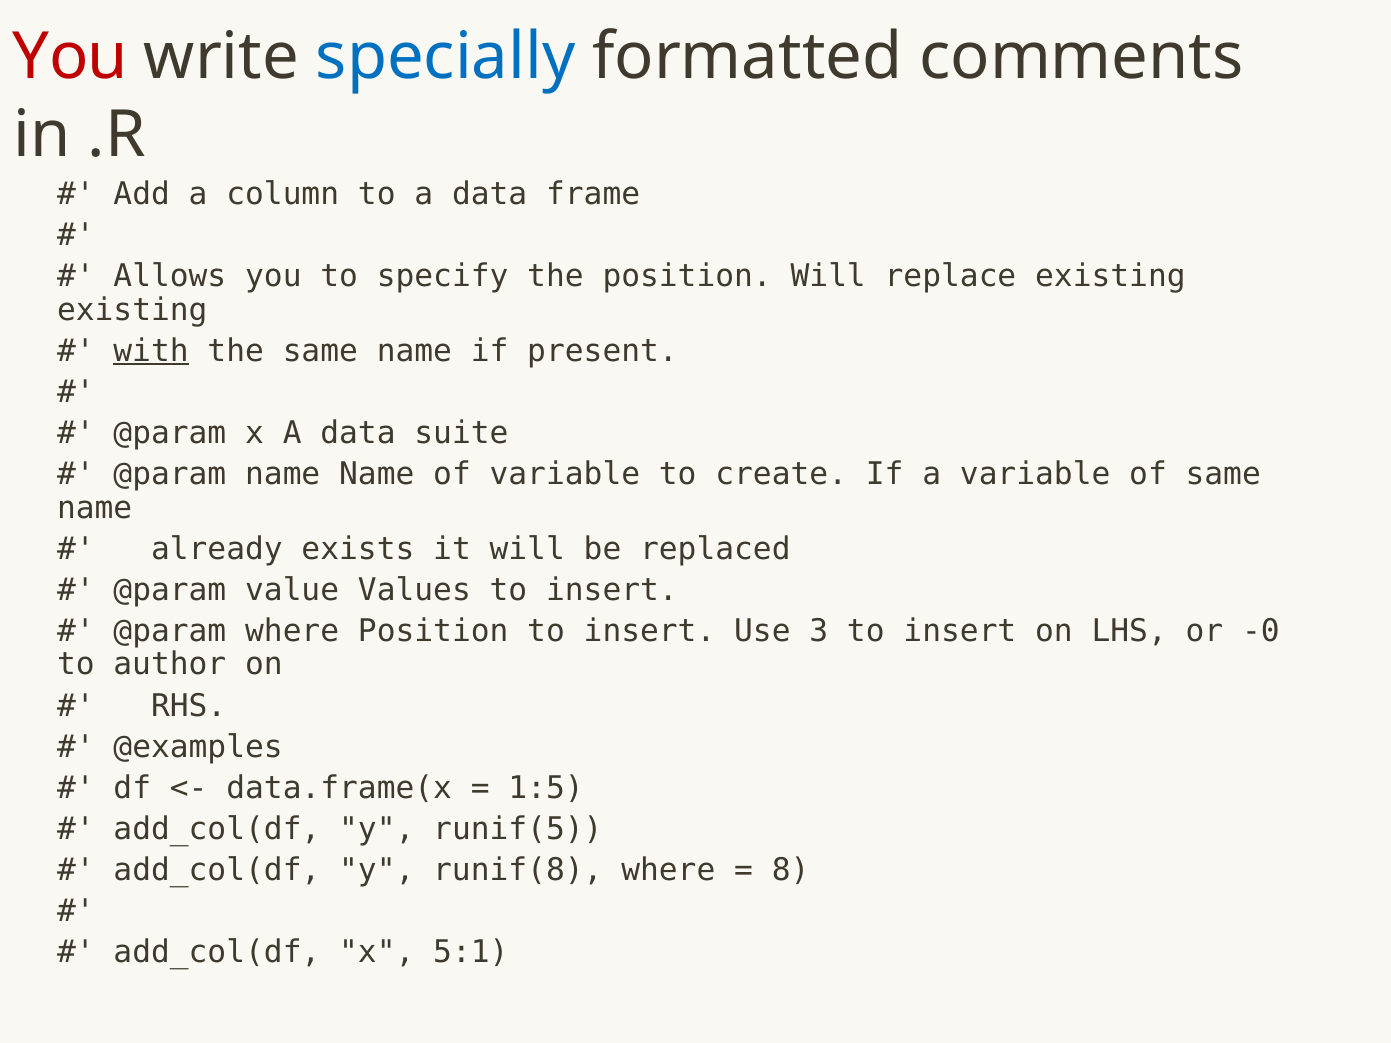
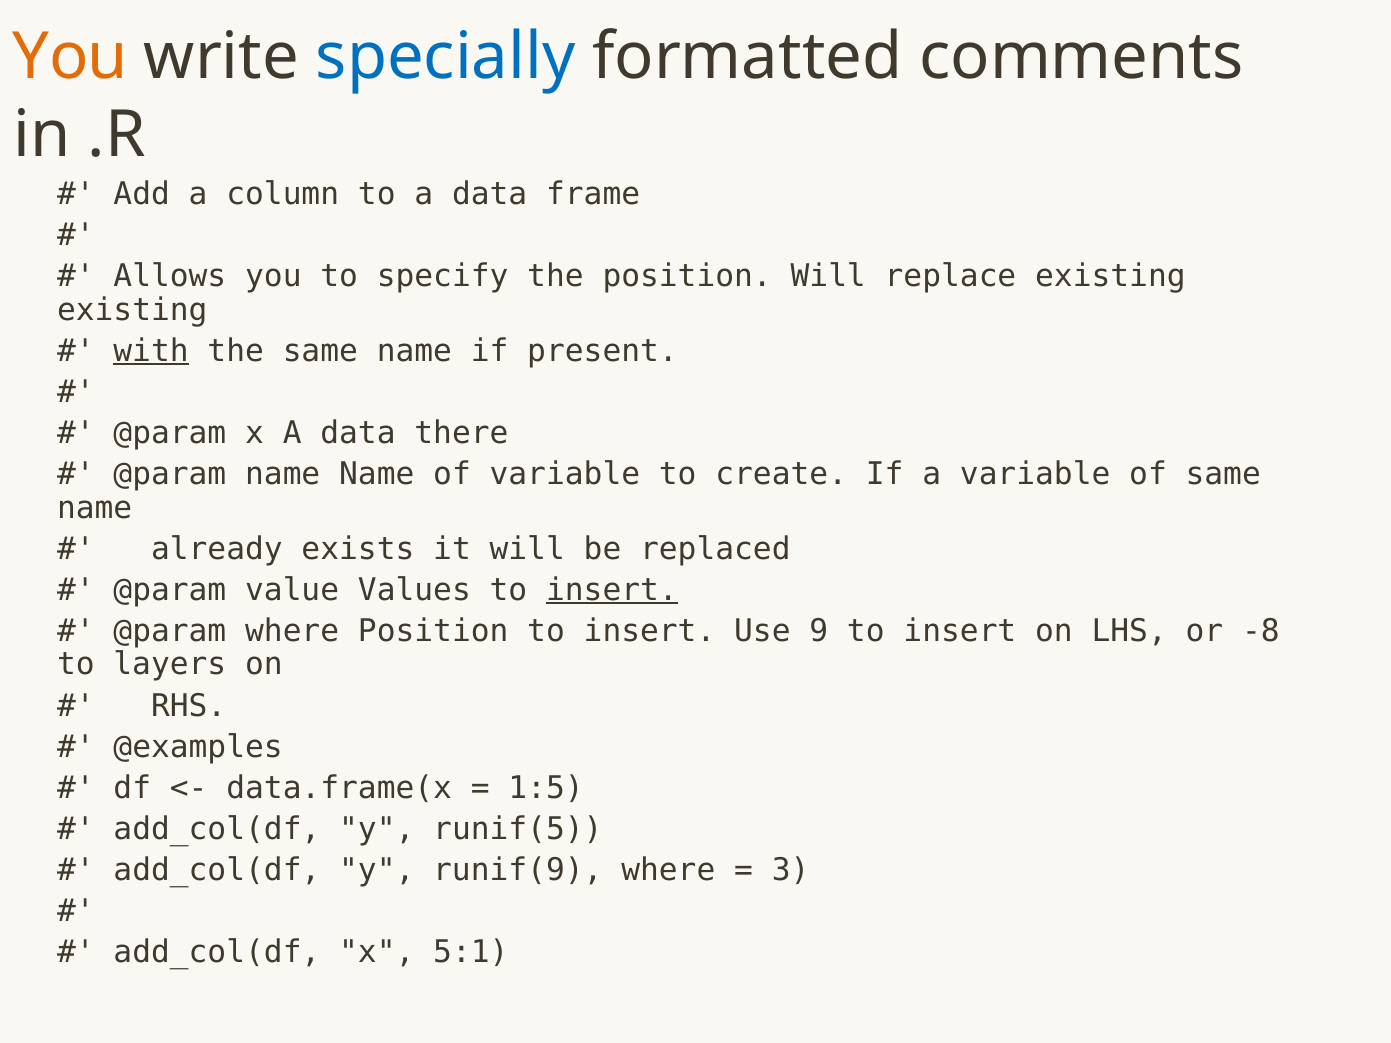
You at (71, 57) colour: red -> orange
suite: suite -> there
insert at (612, 590) underline: none -> present
3: 3 -> 9
-0: -0 -> -8
author: author -> layers
runif(8: runif(8 -> runif(9
8: 8 -> 3
